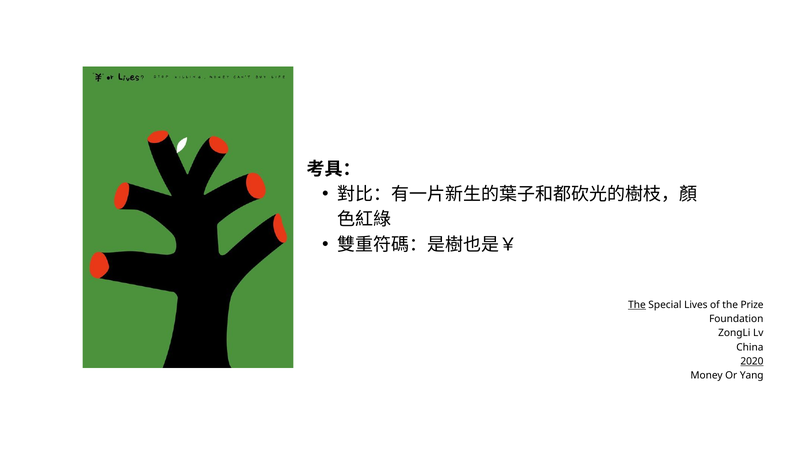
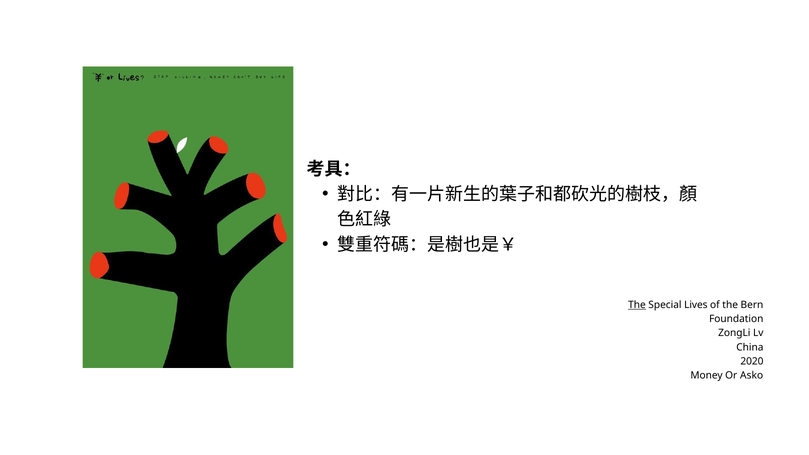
Prize: Prize -> Bern
2020 underline: present -> none
Yang: Yang -> Asko
